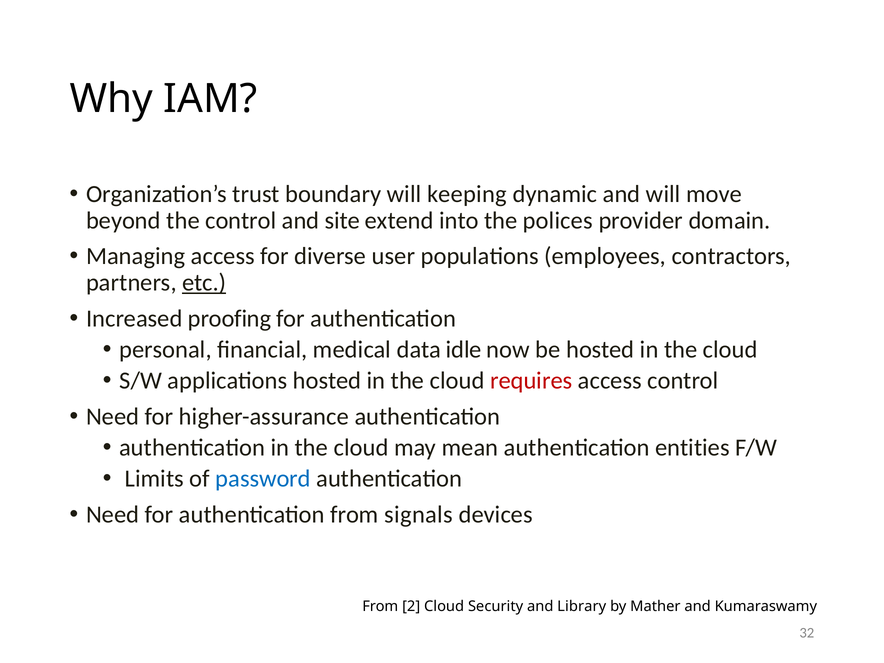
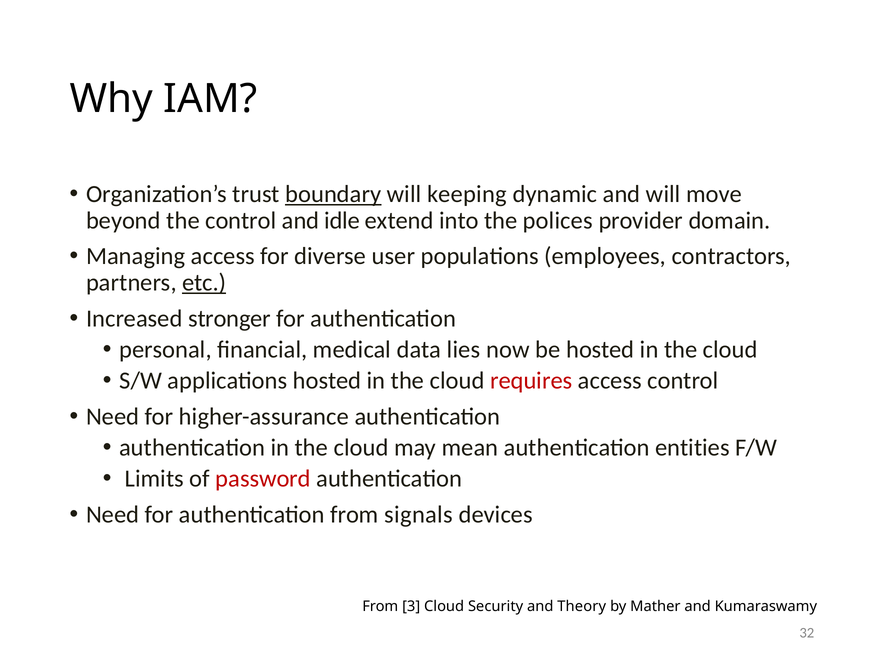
boundary underline: none -> present
site: site -> idle
proofing: proofing -> stronger
idle: idle -> lies
password colour: blue -> red
2: 2 -> 3
Library: Library -> Theory
